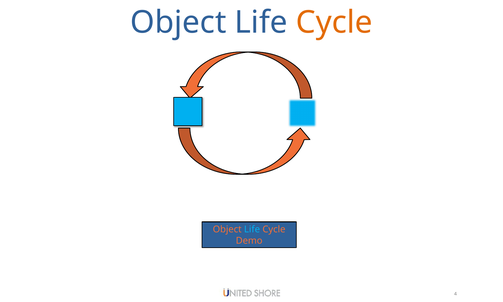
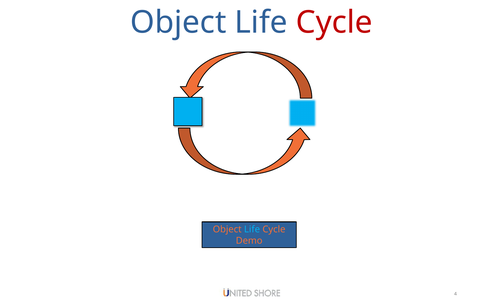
Cycle at (334, 22) colour: orange -> red
